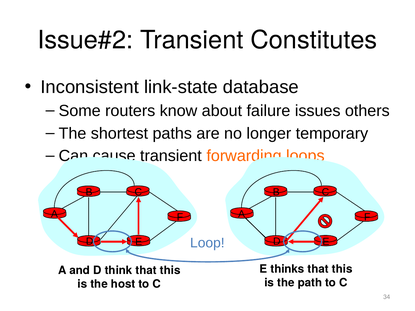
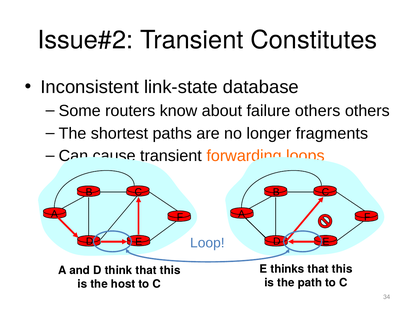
failure issues: issues -> others
temporary: temporary -> fragments
